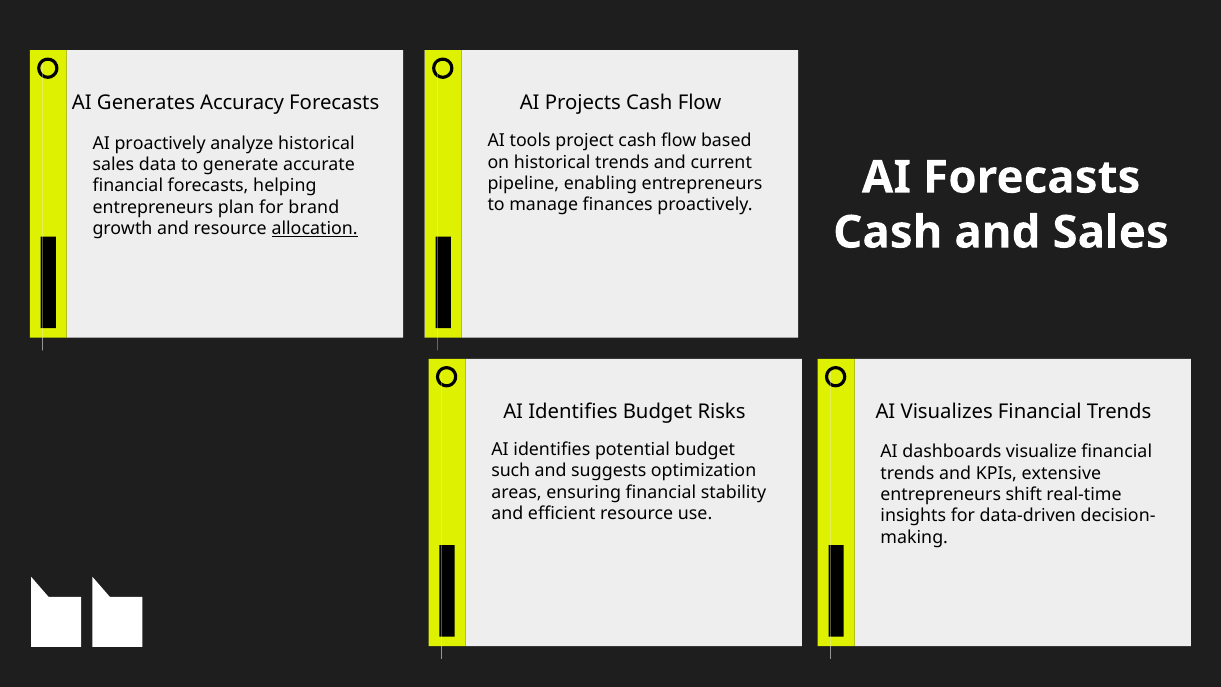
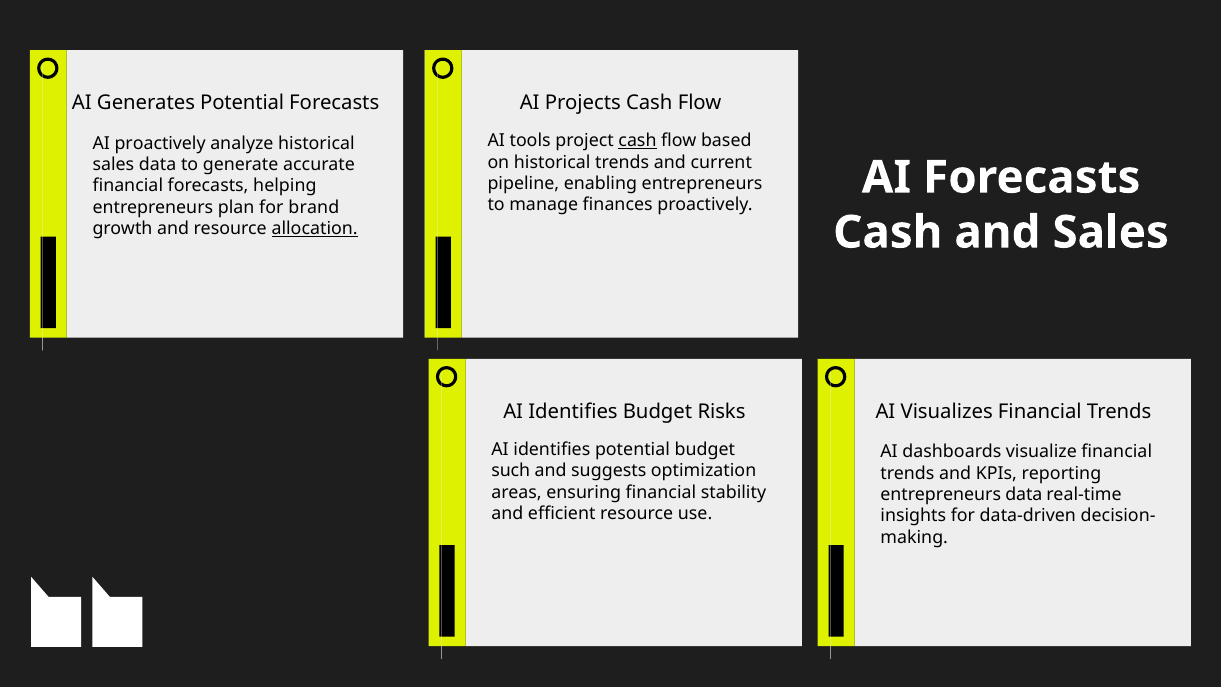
Generates Accuracy: Accuracy -> Potential
cash at (637, 141) underline: none -> present
extensive: extensive -> reporting
entrepreneurs shift: shift -> data
